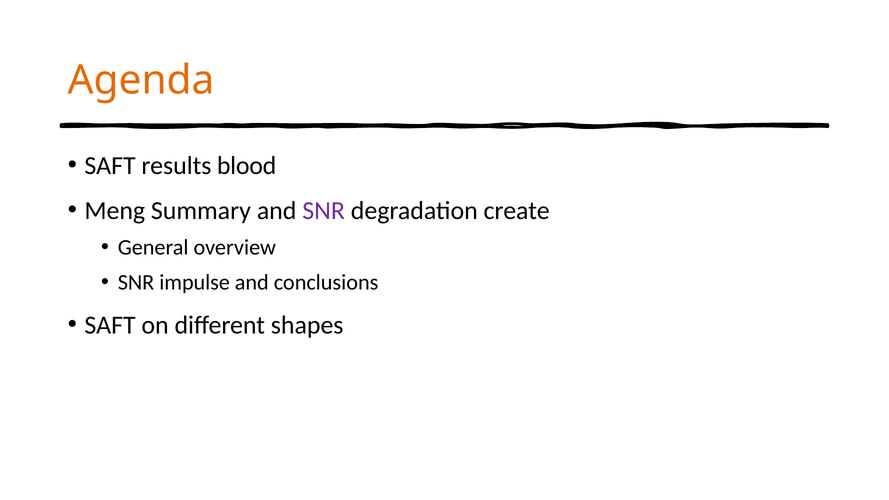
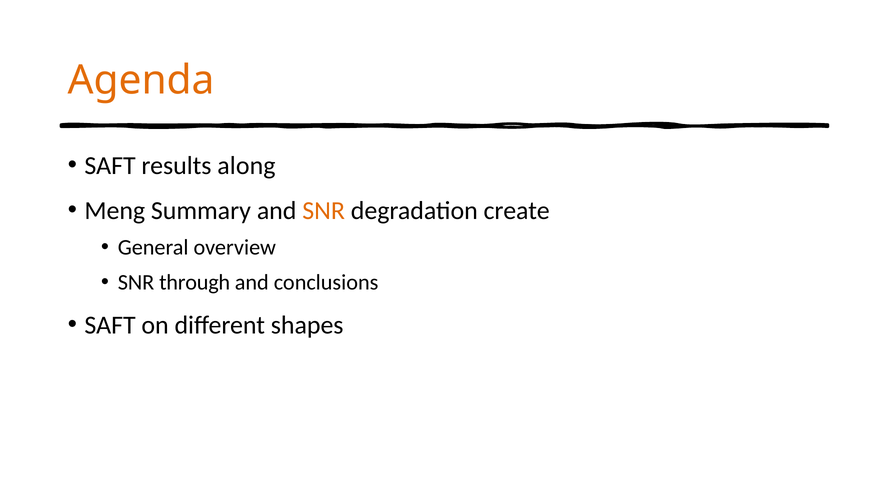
blood: blood -> along
SNR at (324, 210) colour: purple -> orange
impulse: impulse -> through
